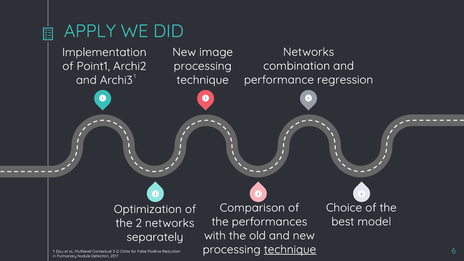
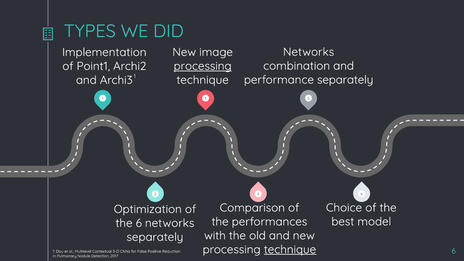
APPLY: APPLY -> TYPES
processing at (203, 66) underline: none -> present
performance regression: regression -> separately
the 2: 2 -> 6
